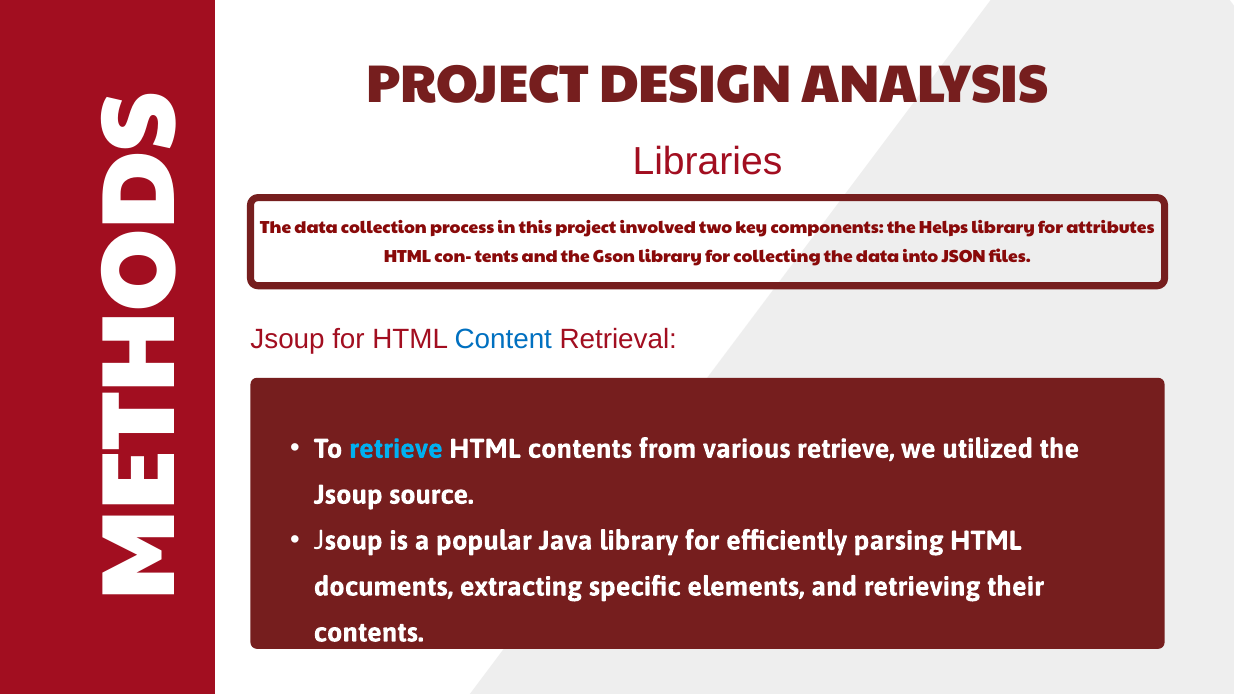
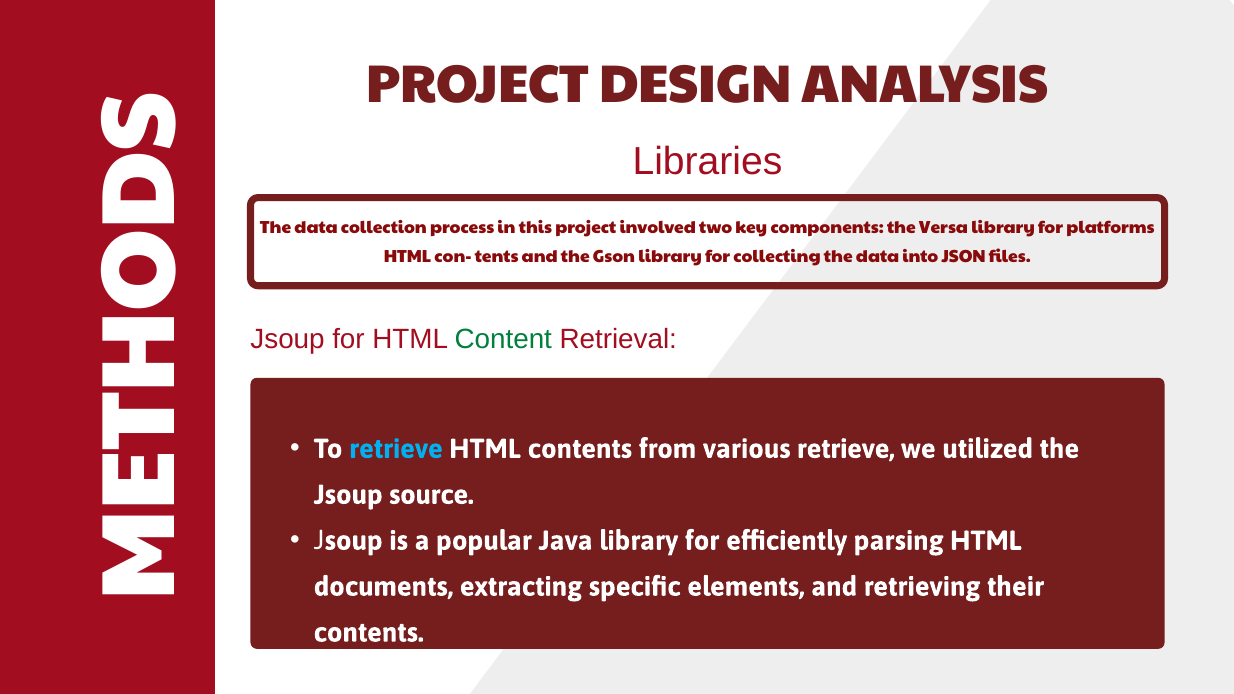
Helps: Helps -> Versa
attributes: attributes -> platforms
Content colour: blue -> green
